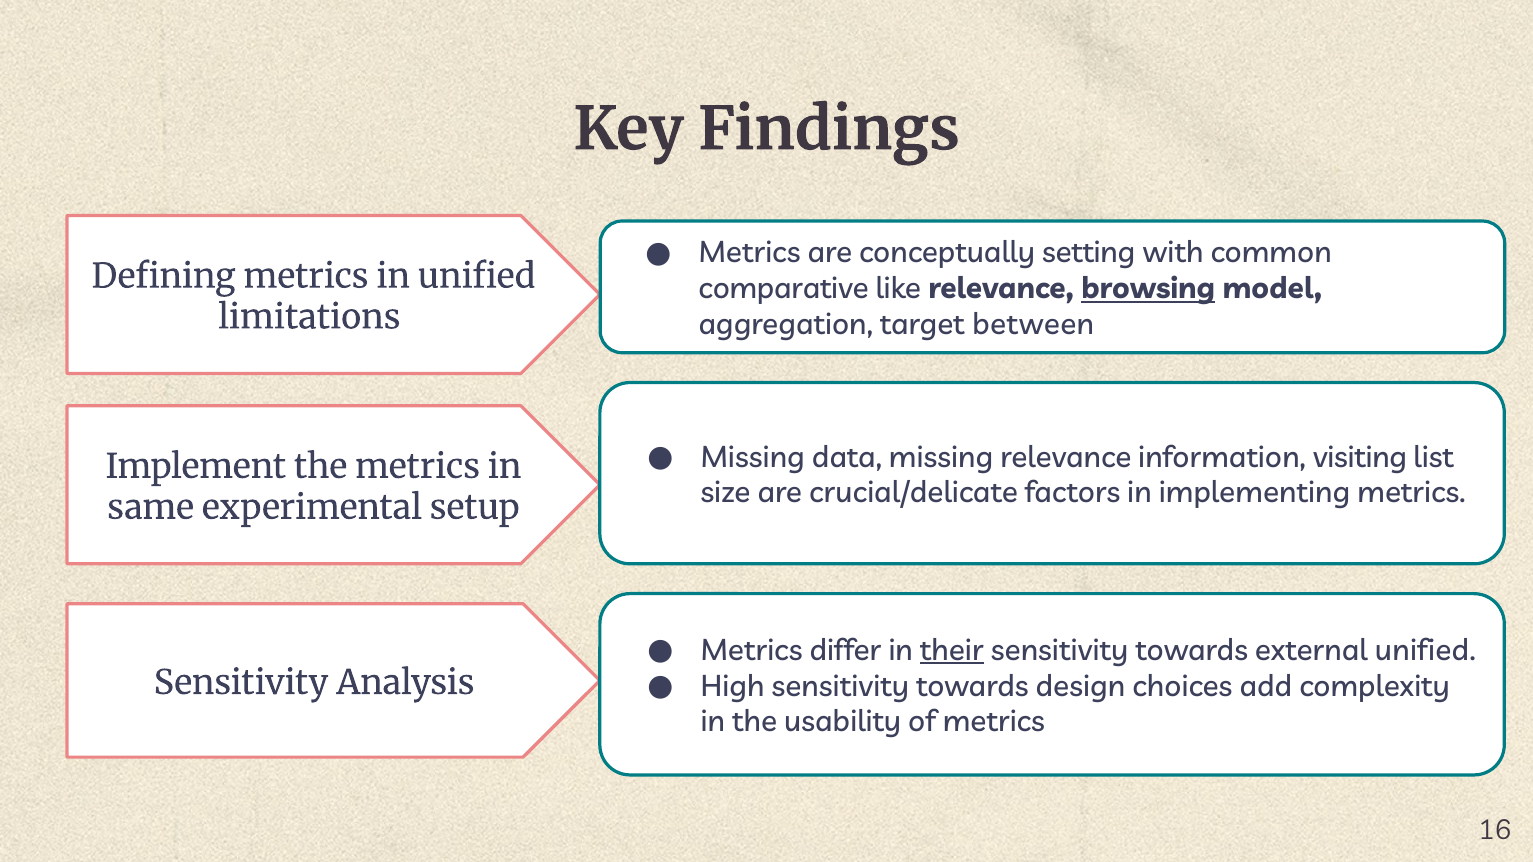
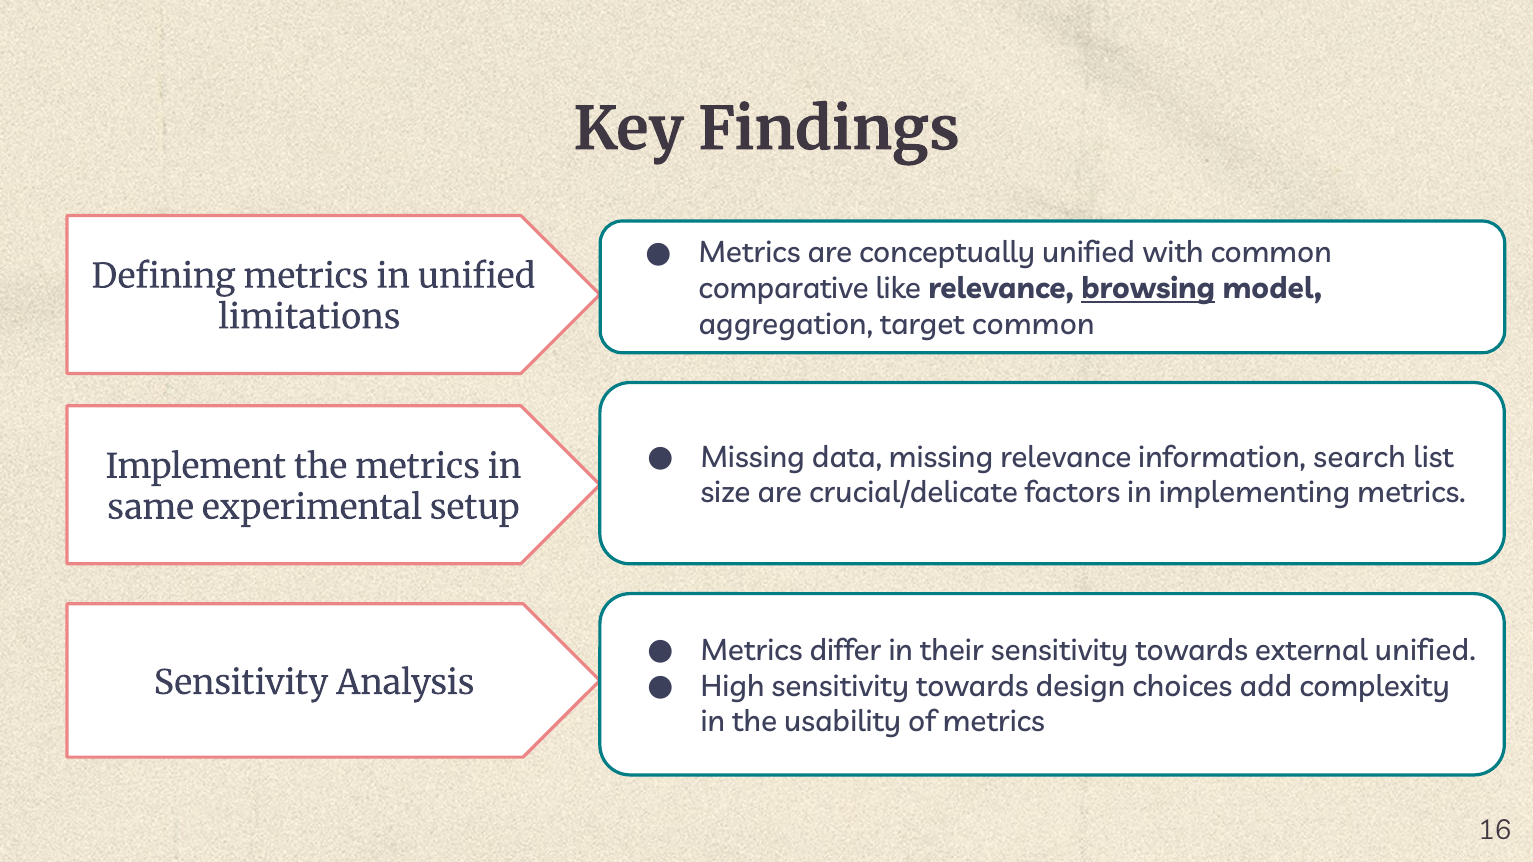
conceptually setting: setting -> unified
target between: between -> common
visiting: visiting -> search
their underline: present -> none
